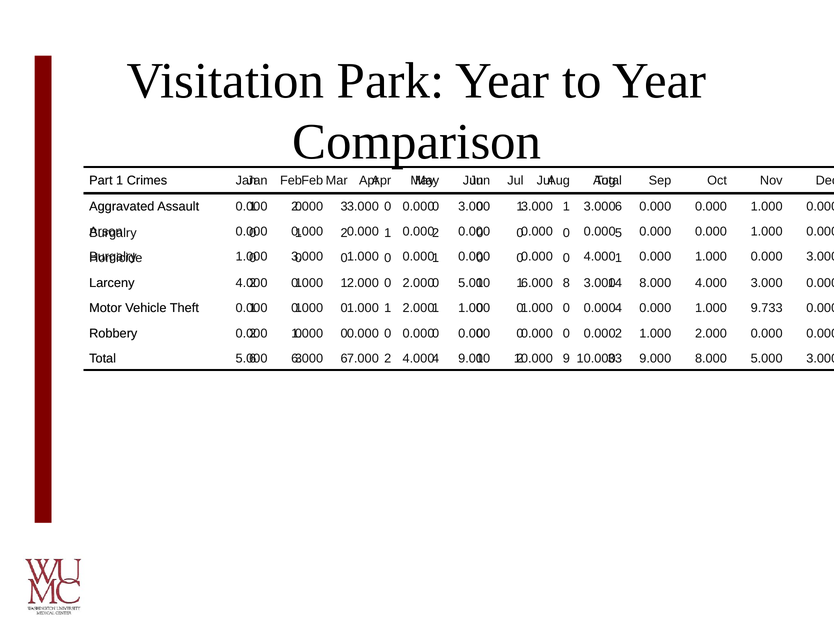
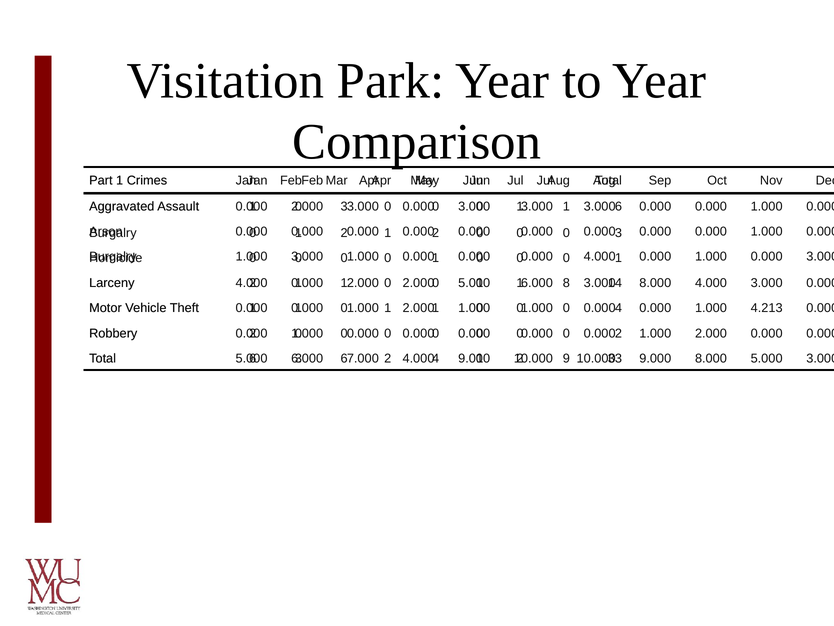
0 0 5: 5 -> 3
9.733: 9.733 -> 4.213
